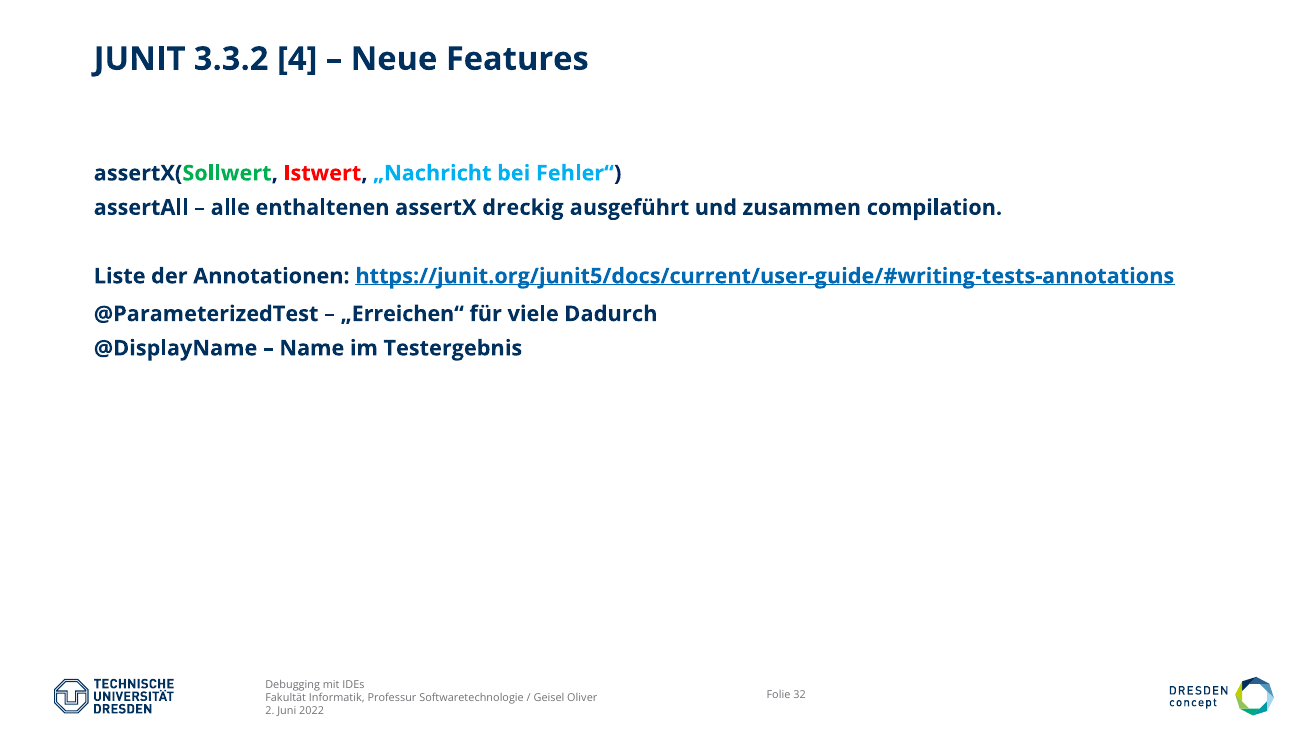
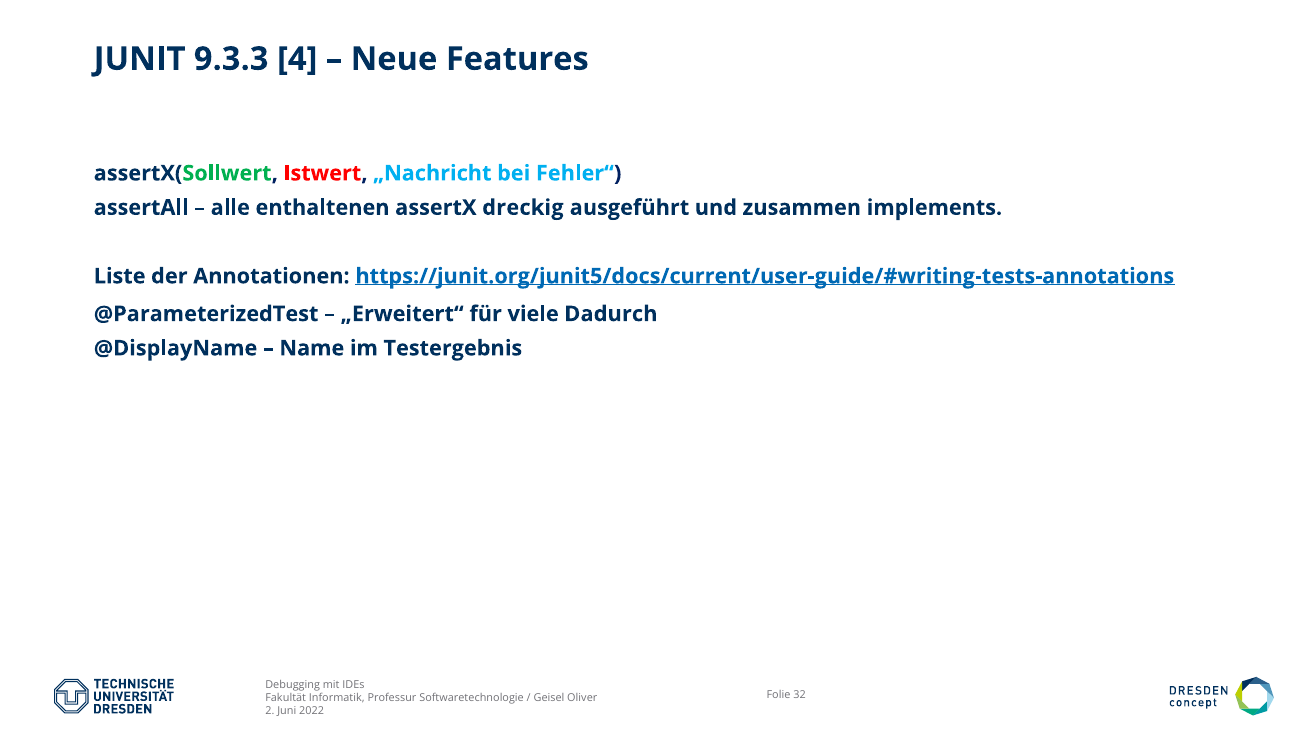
3.3.2: 3.3.2 -> 9.3.3
compilation: compilation -> implements
„Erreichen“: „Erreichen“ -> „Erweitert“
